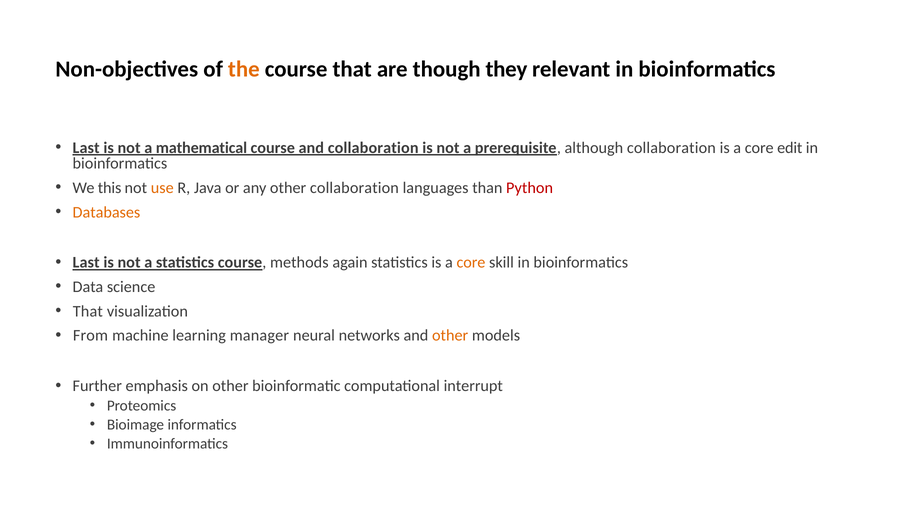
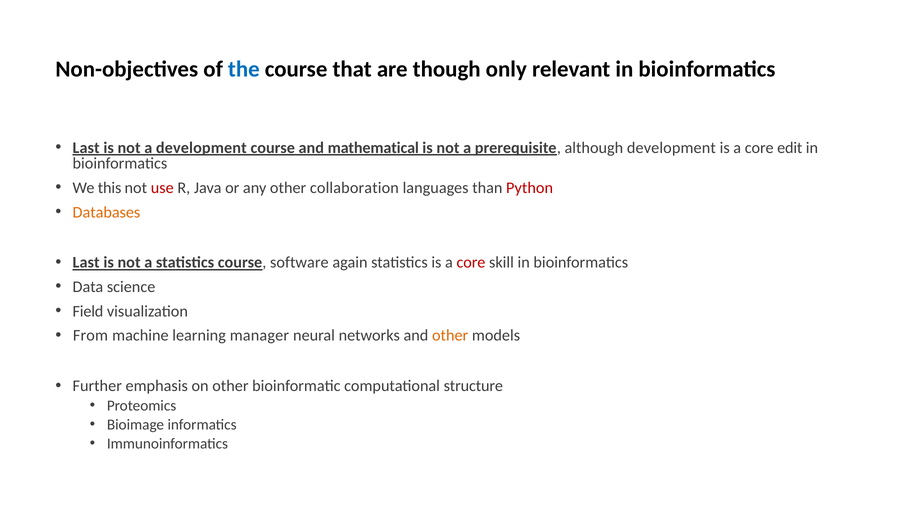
the colour: orange -> blue
they: they -> only
a mathematical: mathematical -> development
and collaboration: collaboration -> mathematical
although collaboration: collaboration -> development
use colour: orange -> red
methods: methods -> software
core at (471, 262) colour: orange -> red
That at (88, 311): That -> Field
interrupt: interrupt -> structure
